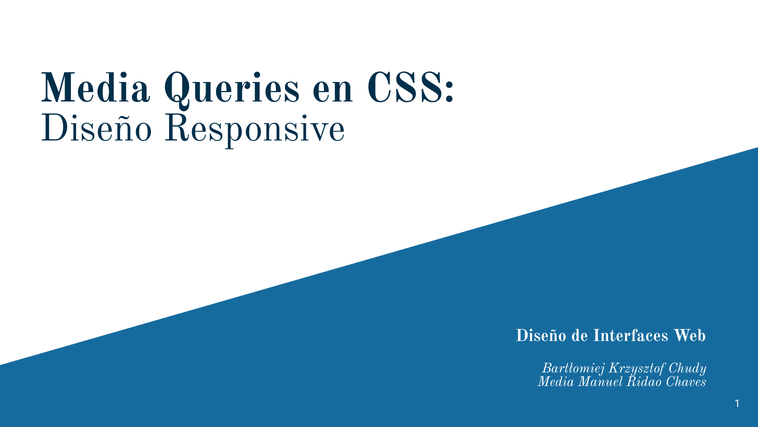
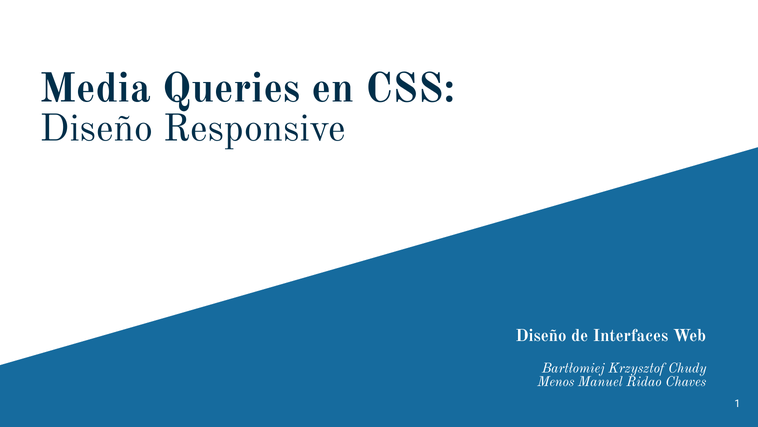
Media at (556, 381): Media -> Menos
